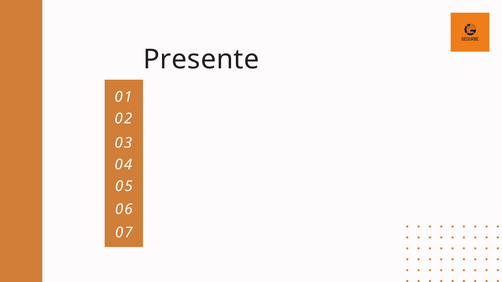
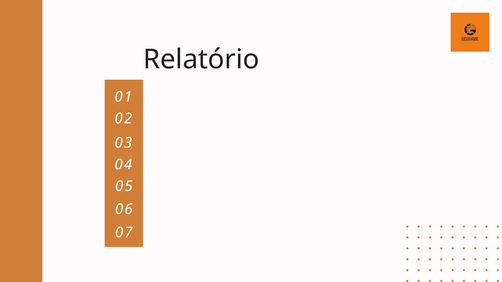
Presente: Presente -> Relatório
